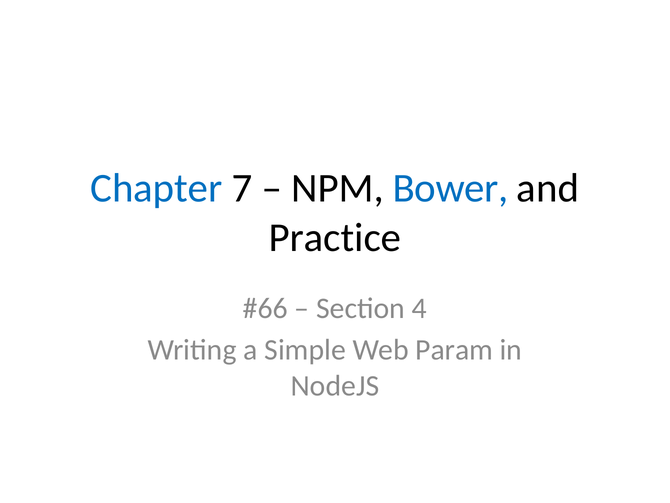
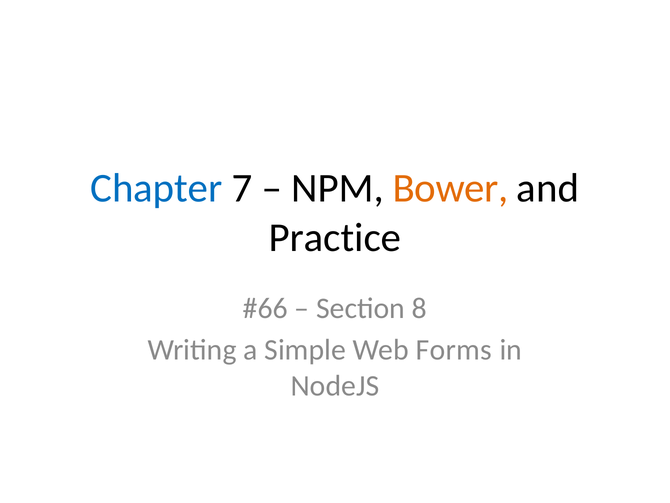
Bower colour: blue -> orange
4: 4 -> 8
Param: Param -> Forms
